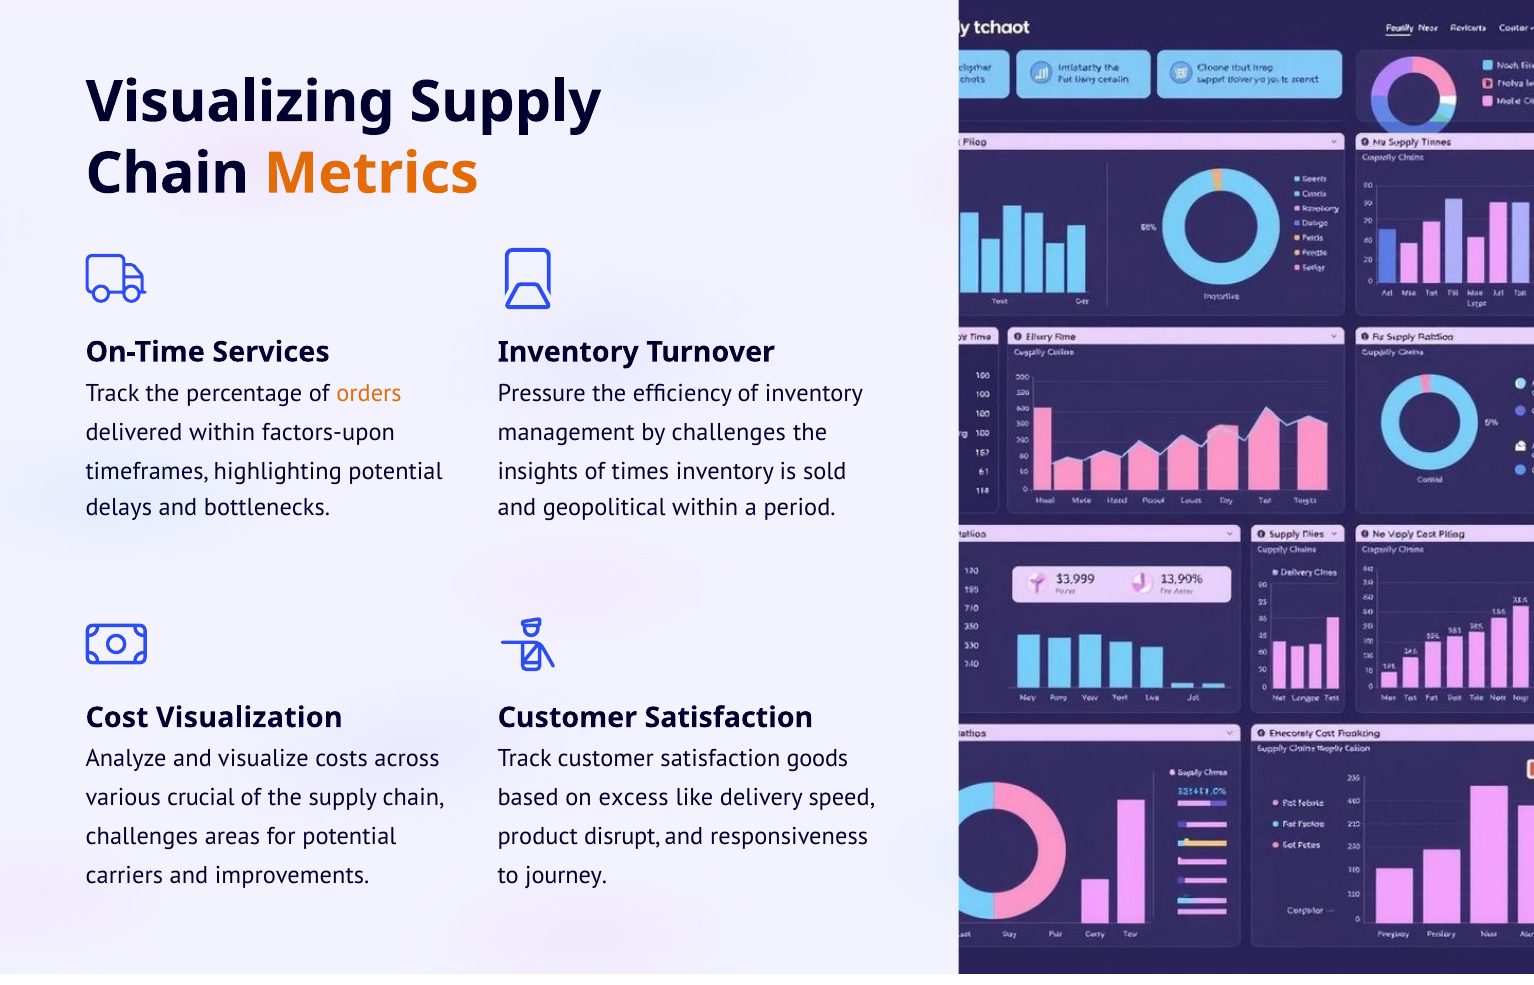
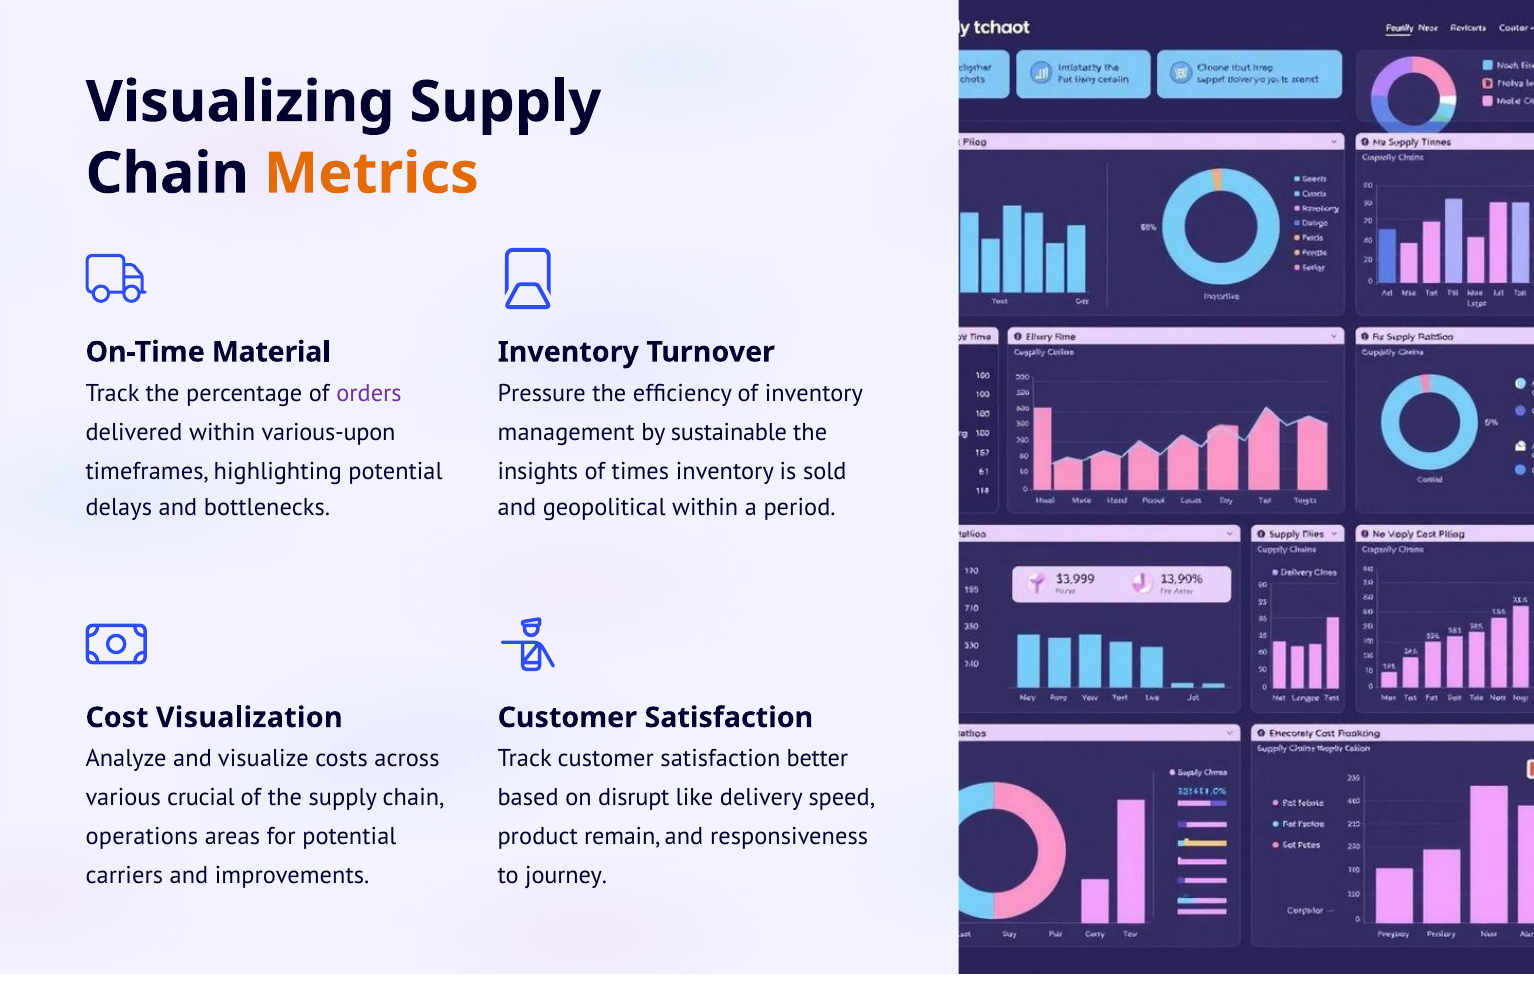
Services: Services -> Material
orders colour: orange -> purple
factors-upon: factors-upon -> various-upon
by challenges: challenges -> sustainable
goods: goods -> better
excess: excess -> disrupt
challenges at (142, 837): challenges -> operations
disrupt: disrupt -> remain
